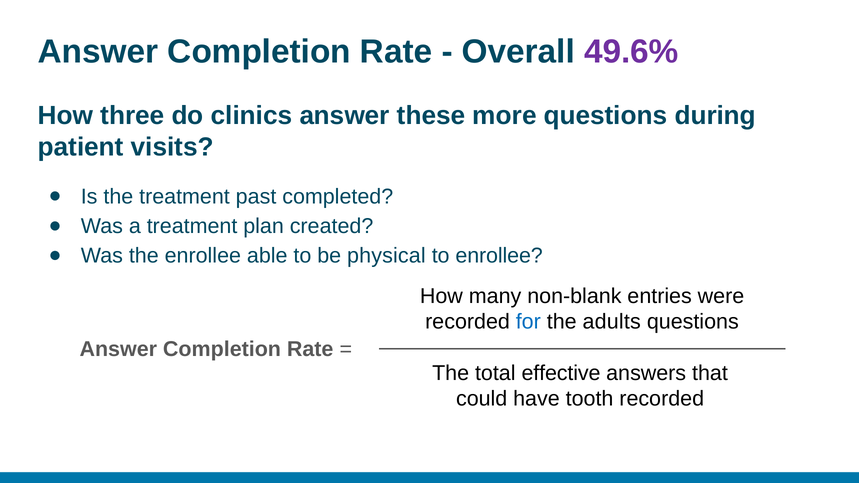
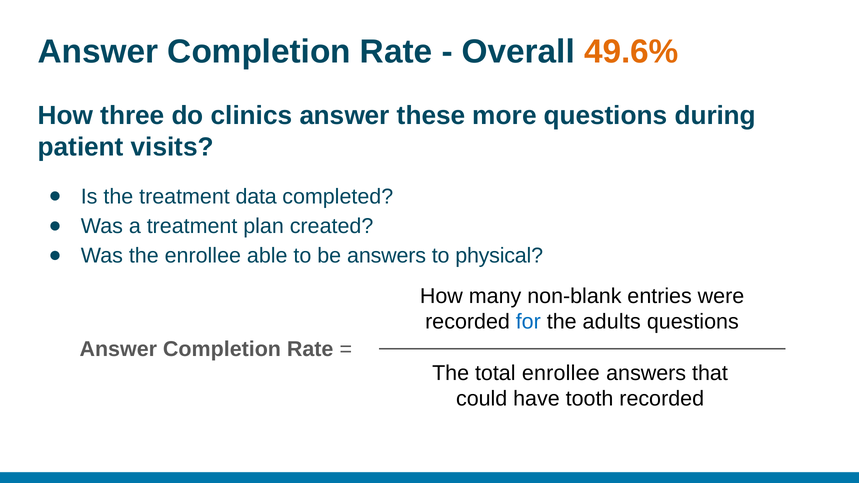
49.6% colour: purple -> orange
past: past -> data
be physical: physical -> answers
to enrollee: enrollee -> physical
total effective: effective -> enrollee
